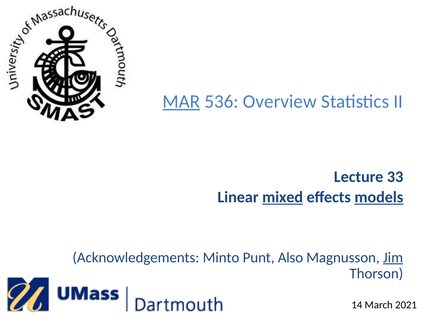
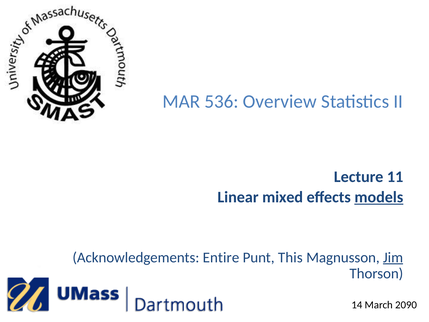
MAR underline: present -> none
33: 33 -> 11
mixed underline: present -> none
Minto: Minto -> Entire
Also: Also -> This
2021: 2021 -> 2090
